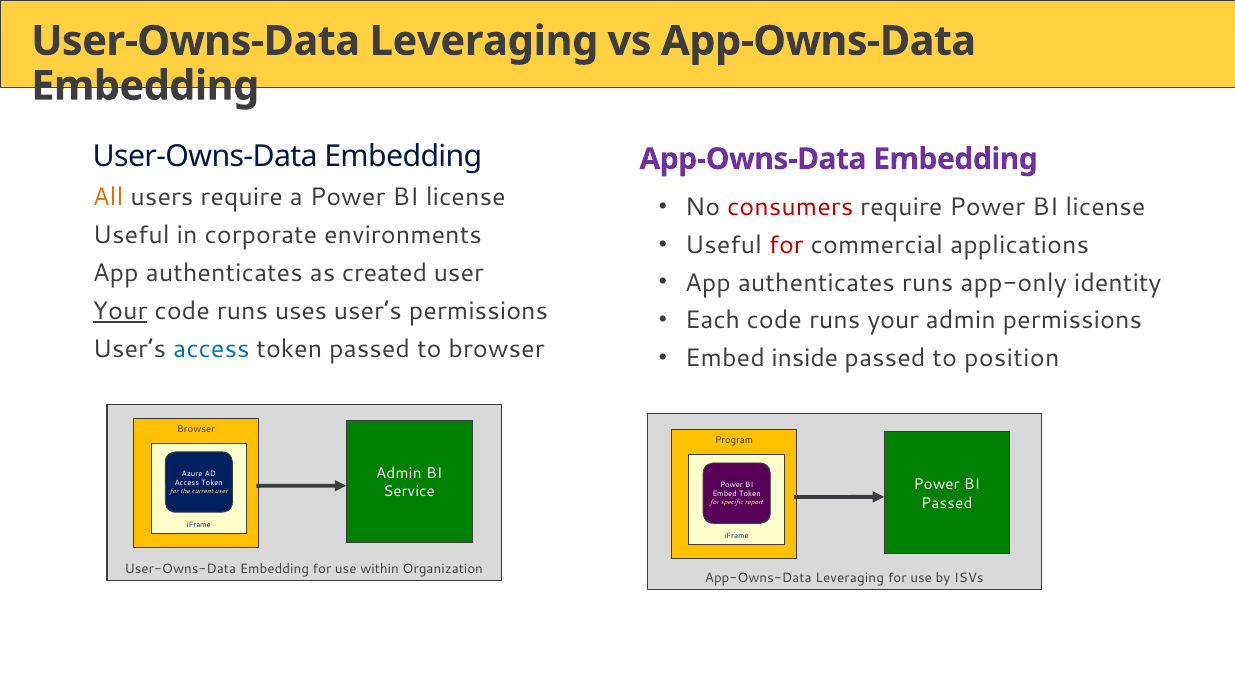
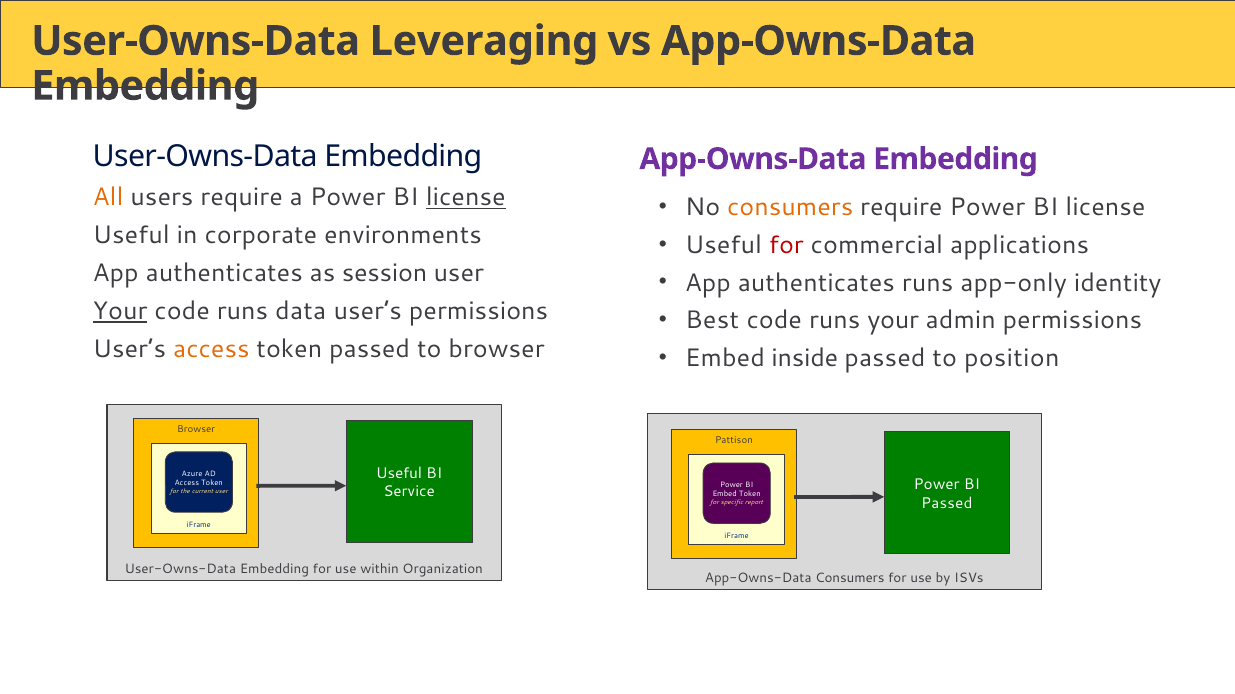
license at (466, 198) underline: none -> present
consumers at (790, 207) colour: red -> orange
created: created -> session
uses: uses -> data
Each: Each -> Best
access at (211, 349) colour: blue -> orange
Program: Program -> Pattison
Admin at (399, 474): Admin -> Useful
App-Owns-Data Leveraging: Leveraging -> Consumers
